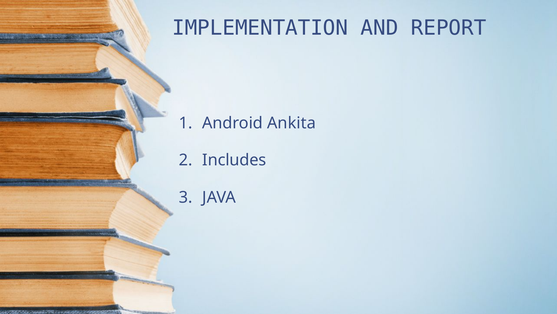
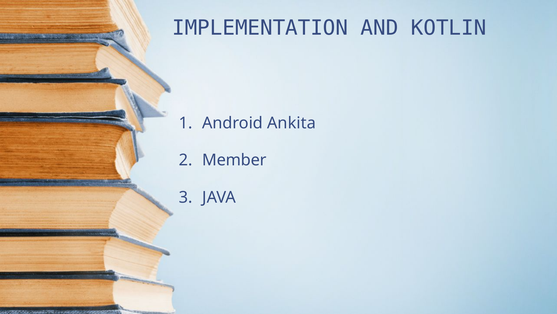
REPORT: REPORT -> KOTLIN
Includes: Includes -> Member
